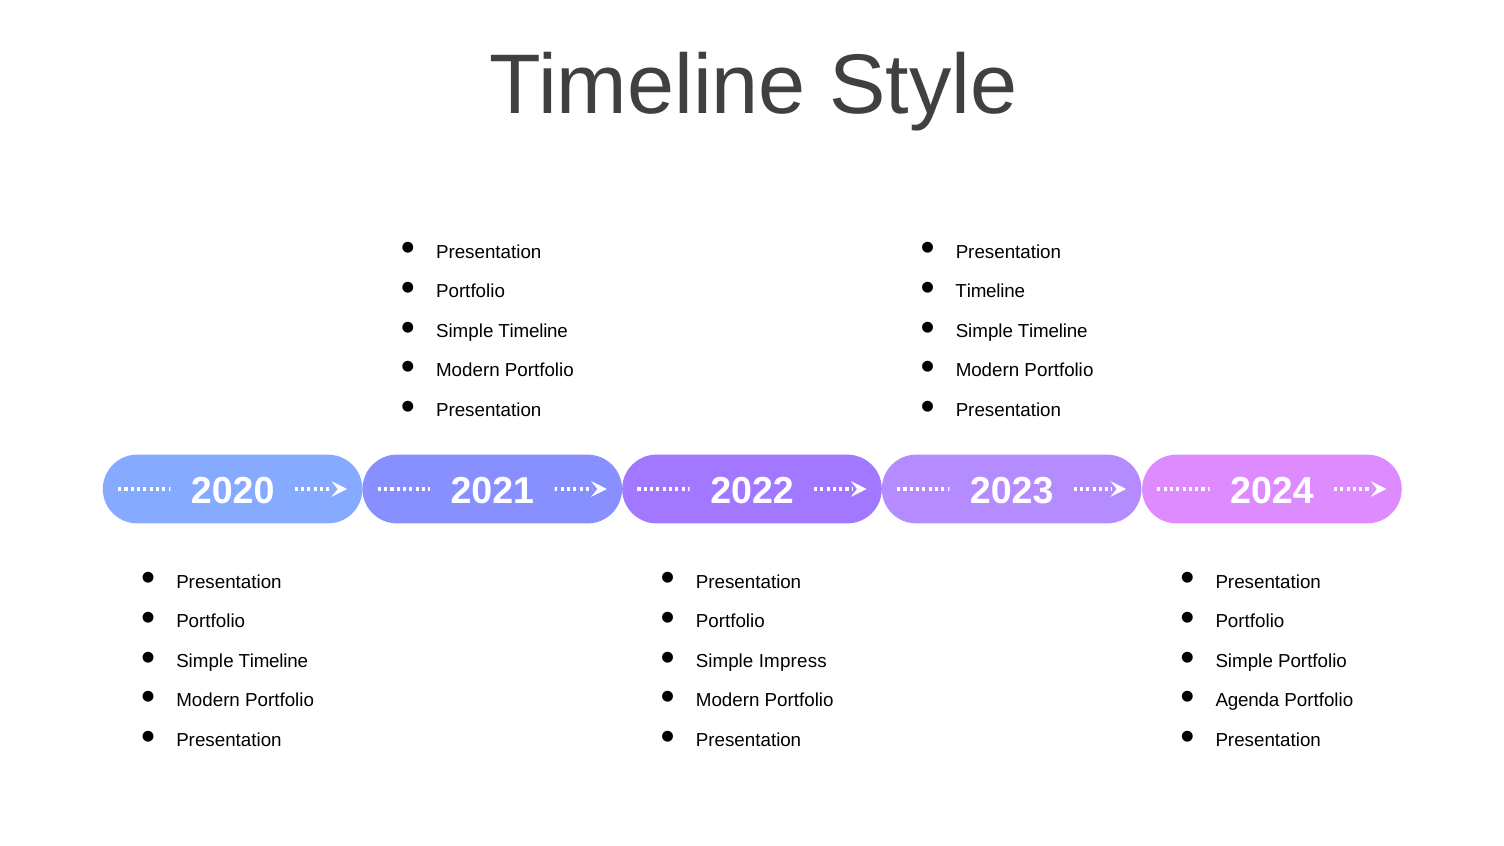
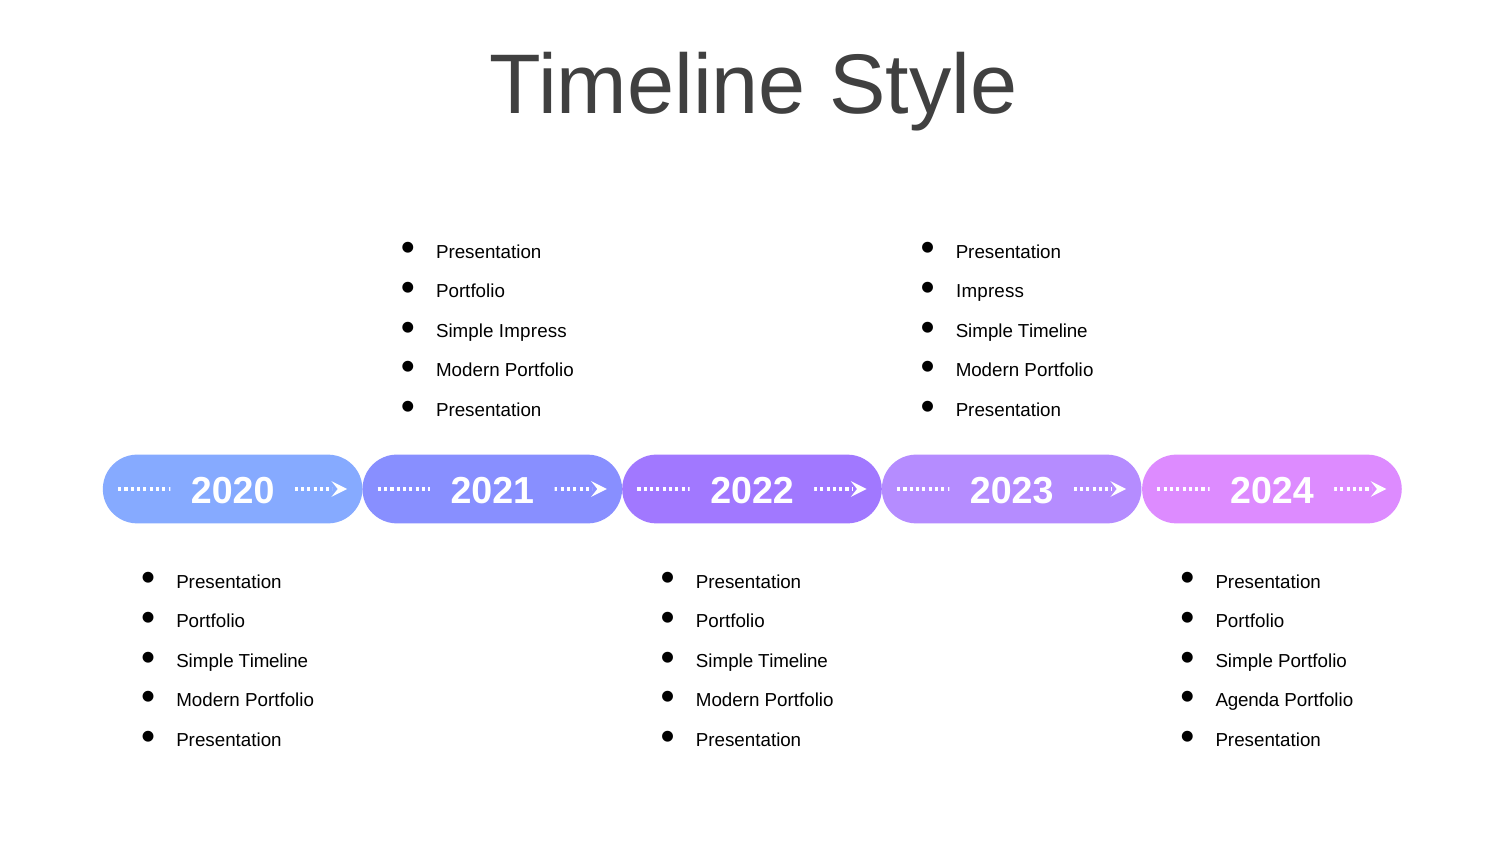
Timeline at (990, 291): Timeline -> Impress
Timeline at (533, 331): Timeline -> Impress
Impress at (793, 661): Impress -> Timeline
